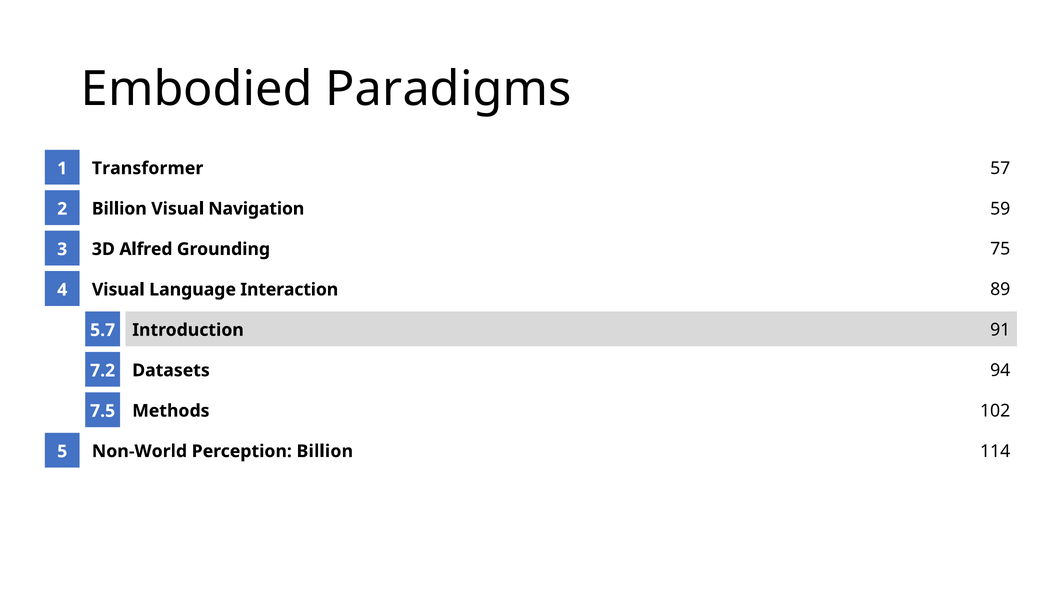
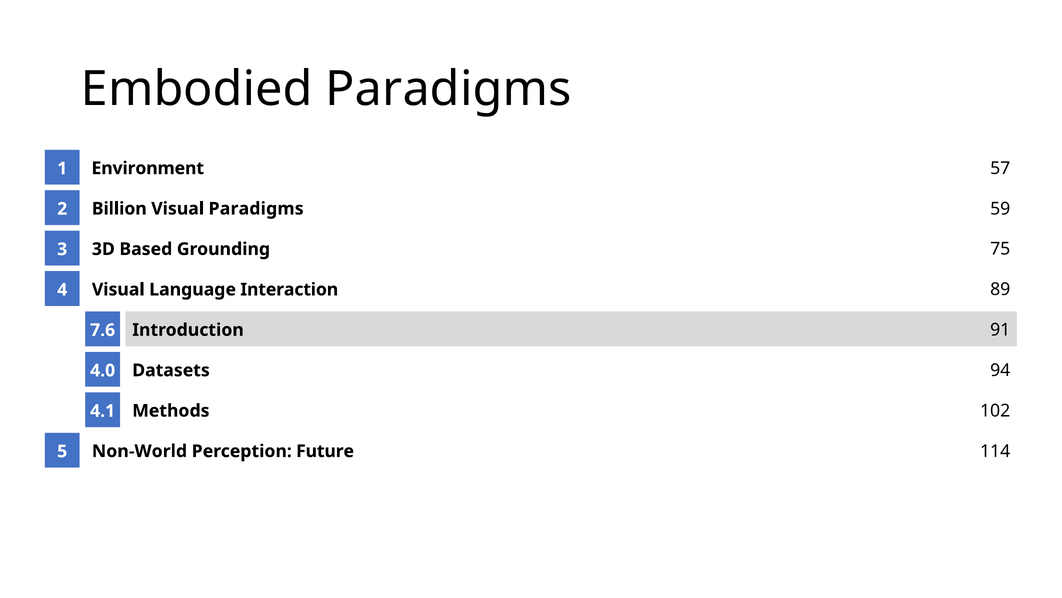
Transformer: Transformer -> Environment
Visual Navigation: Navigation -> Paradigms
Alfred: Alfred -> Based
5.7: 5.7 -> 7.6
7.2: 7.2 -> 4.0
7.5: 7.5 -> 4.1
Perception Billion: Billion -> Future
